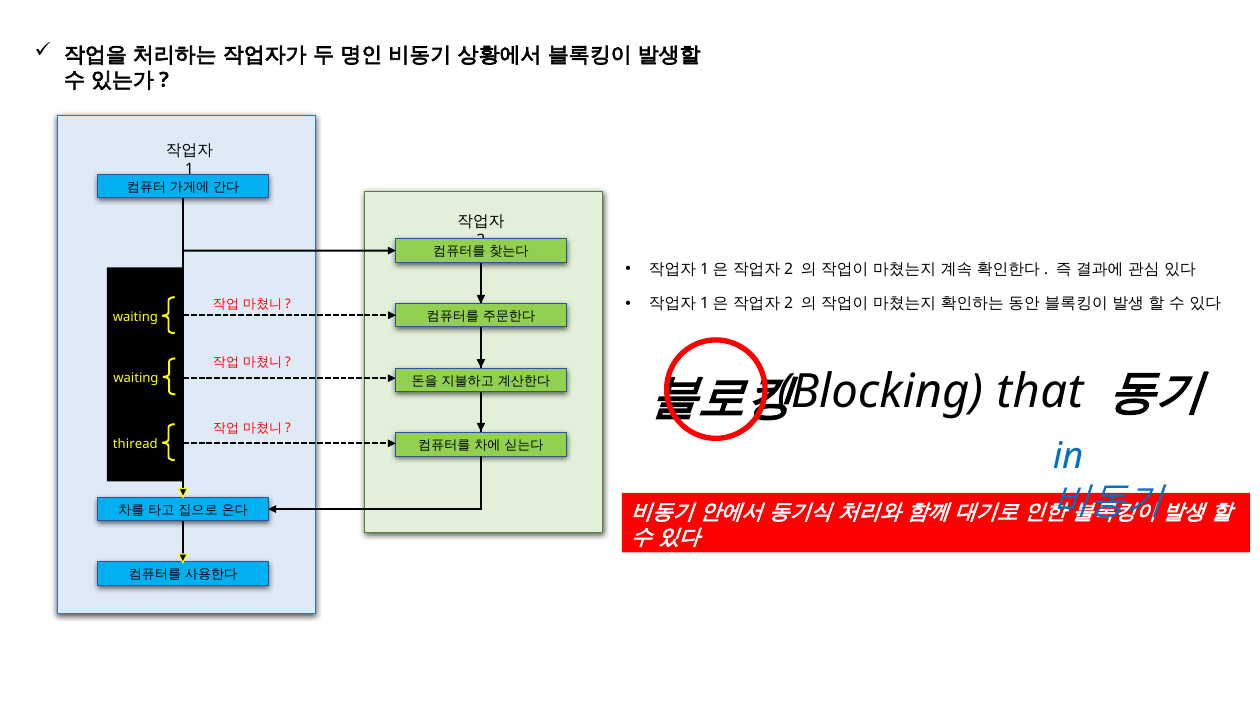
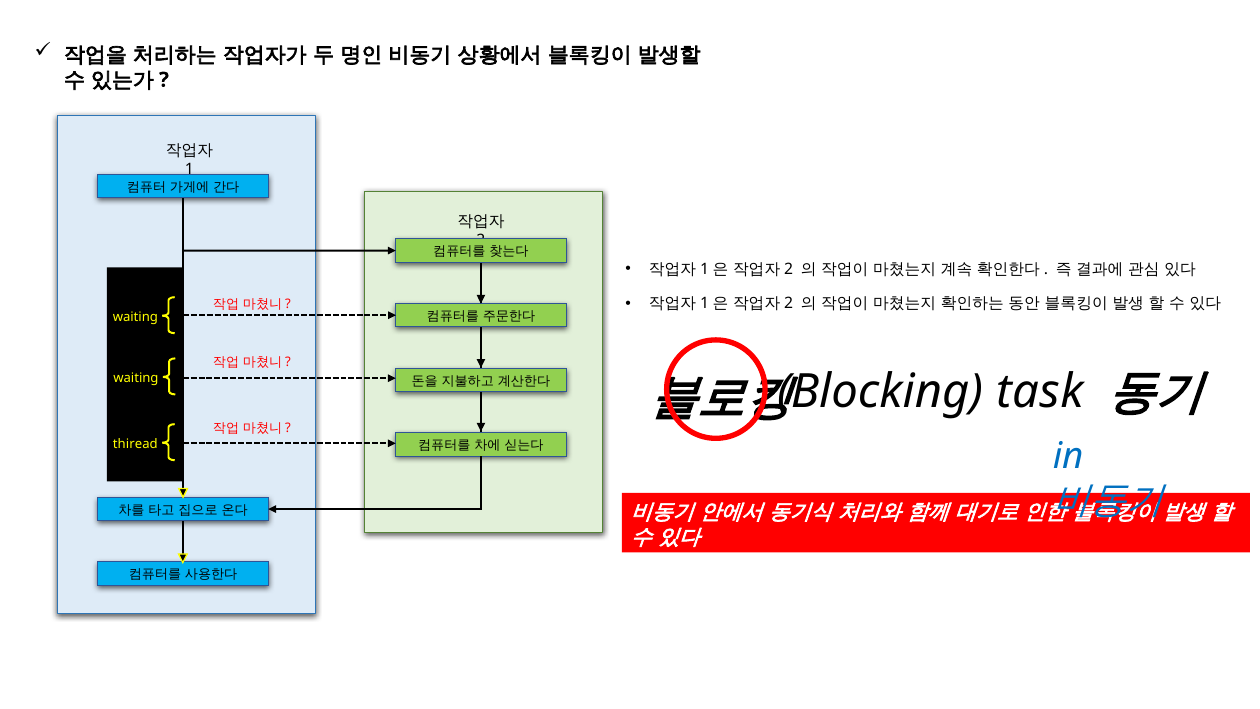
that: that -> task
